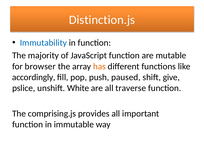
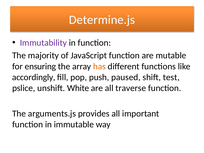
Distinction.js: Distinction.js -> Determine.js
Immutability colour: blue -> purple
browser: browser -> ensuring
give: give -> test
comprising.js: comprising.js -> arguments.js
